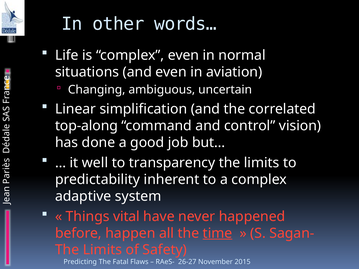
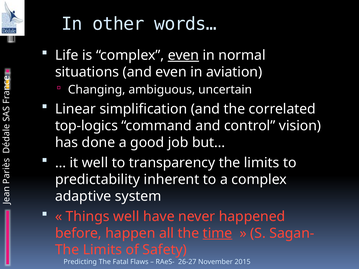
even at (183, 55) underline: none -> present
top-along: top-along -> top-logics
Things vital: vital -> well
